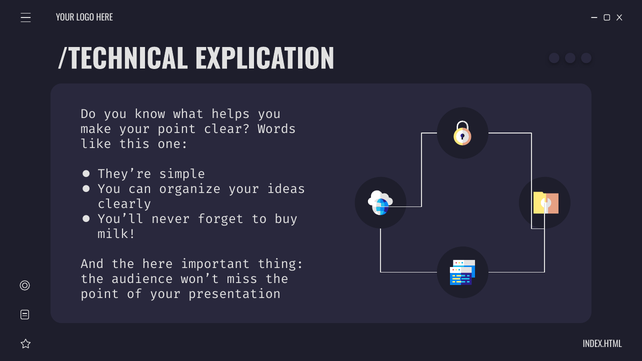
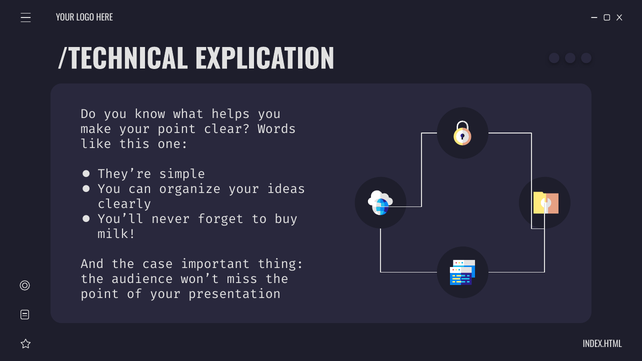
the here: here -> case
